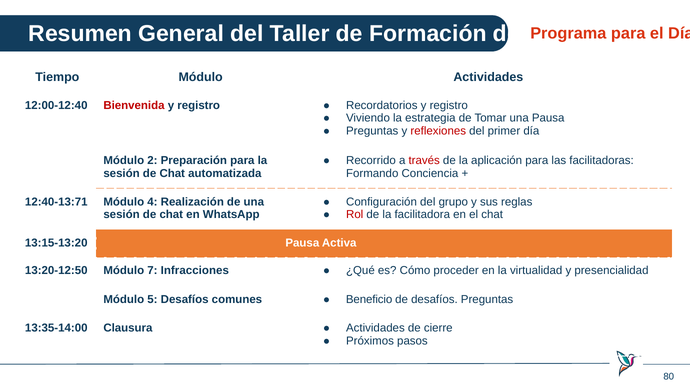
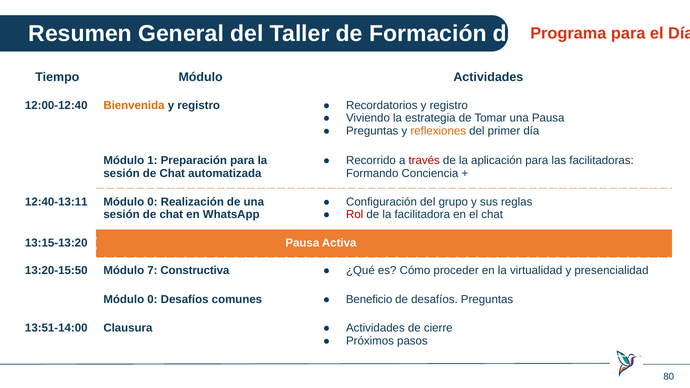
Bienvenida colour: red -> orange
reflexiones colour: red -> orange
Módulo 2: 2 -> 1
12:40-13:71: 12:40-13:71 -> 12:40-13:11
4 at (152, 202): 4 -> 0
13:20-12:50: 13:20-12:50 -> 13:20-15:50
Infracciones: Infracciones -> Constructiva
5 at (152, 300): 5 -> 0
13:35-14:00: 13:35-14:00 -> 13:51-14:00
